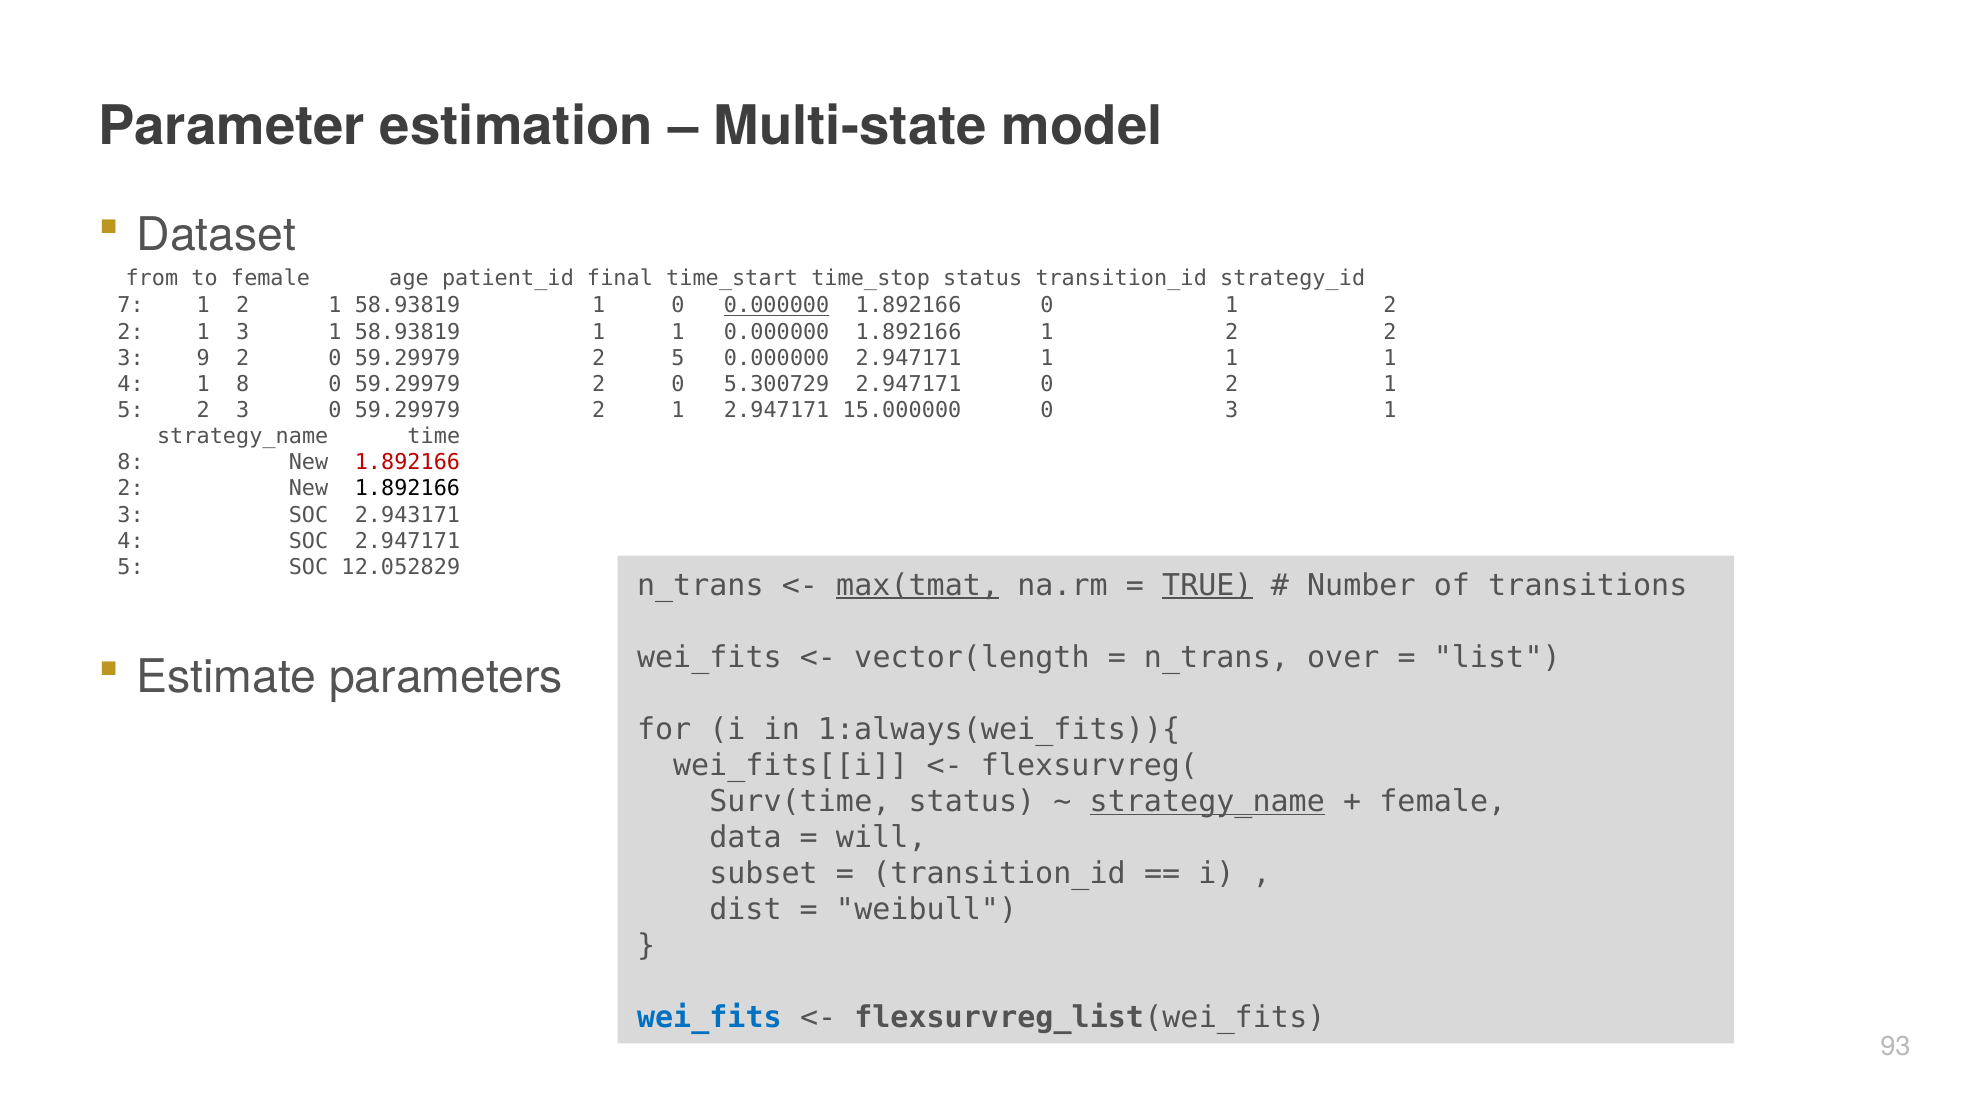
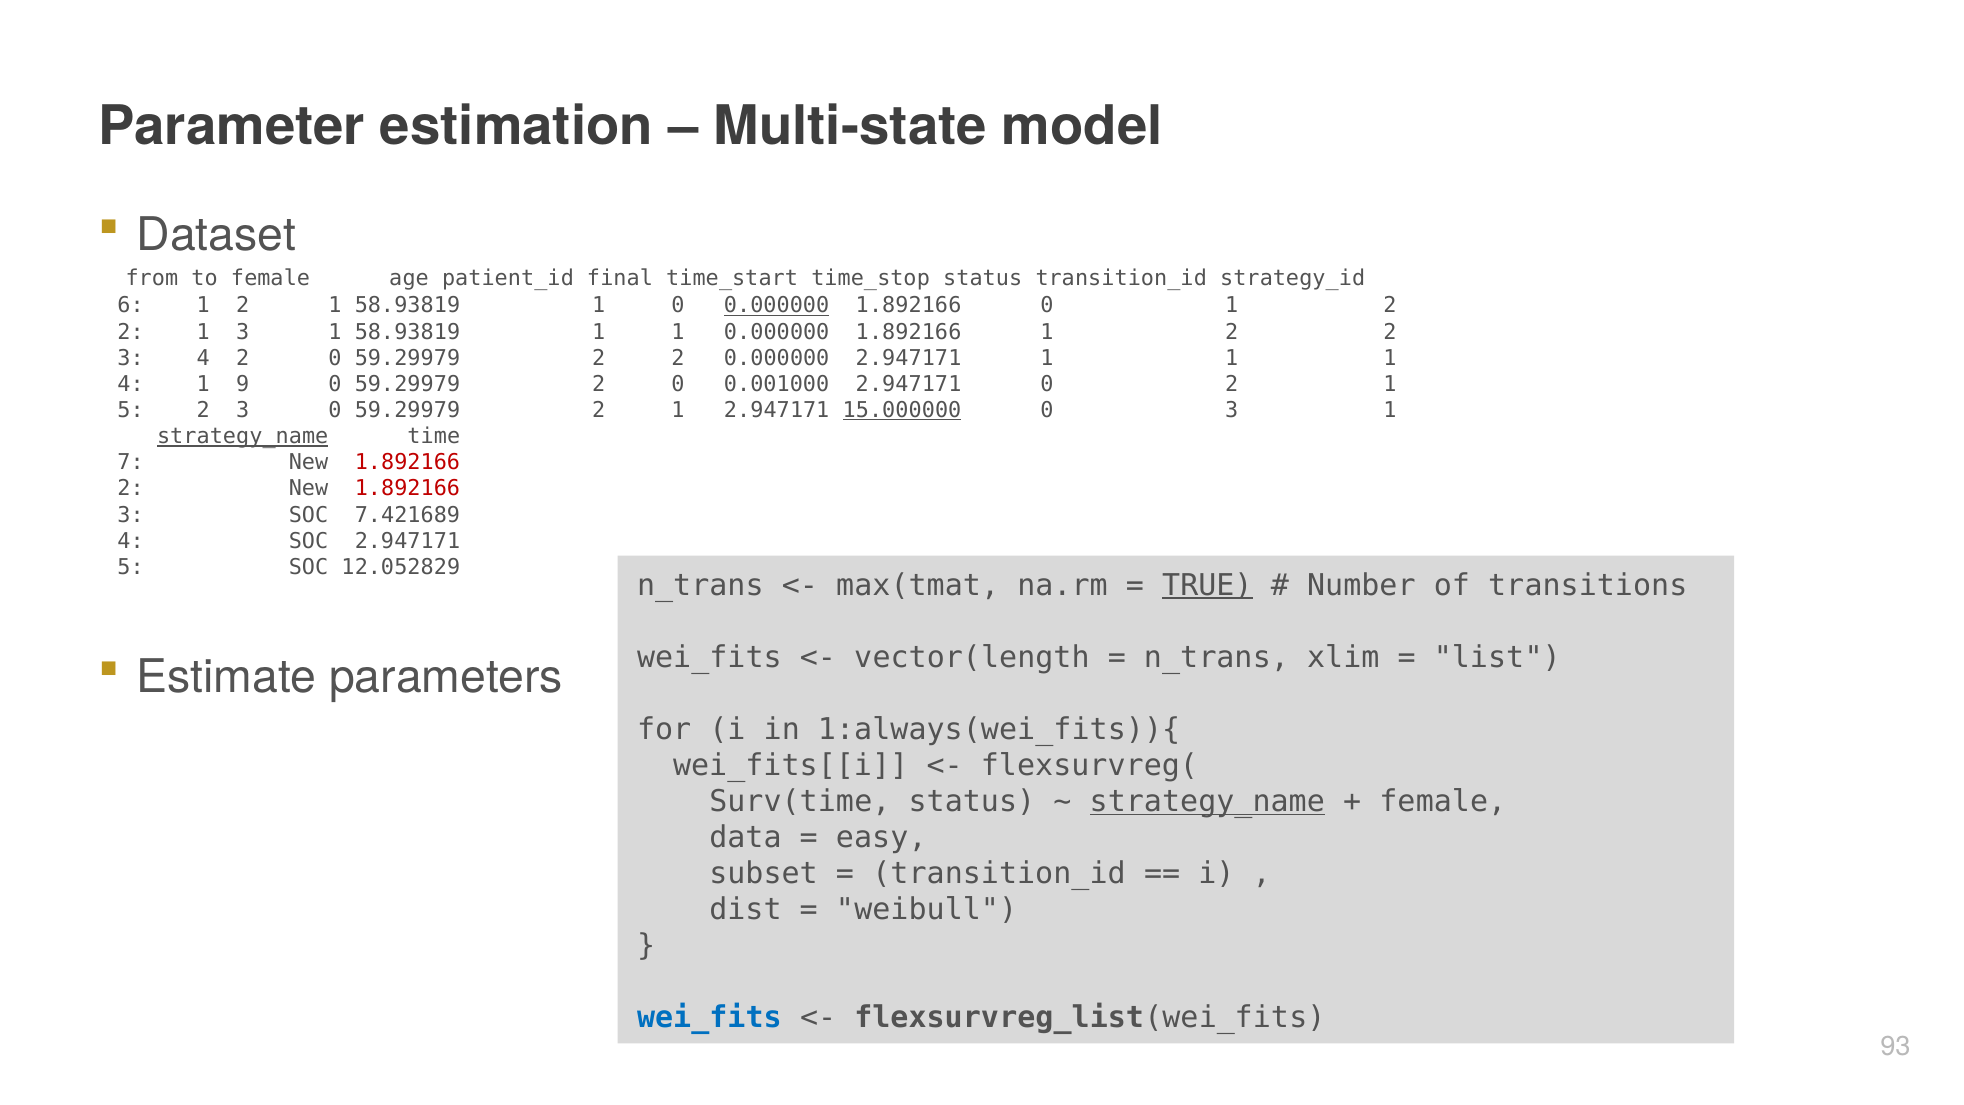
7: 7 -> 6
3 9: 9 -> 4
59.29979 2 5: 5 -> 2
1 8: 8 -> 9
5.300729: 5.300729 -> 0.001000
15.000000 underline: none -> present
strategy_name at (243, 436) underline: none -> present
8 at (131, 463): 8 -> 7
1.892166 at (407, 489) colour: black -> red
2.943171: 2.943171 -> 7.421689
max(tmat underline: present -> none
over: over -> xlim
will: will -> easy
